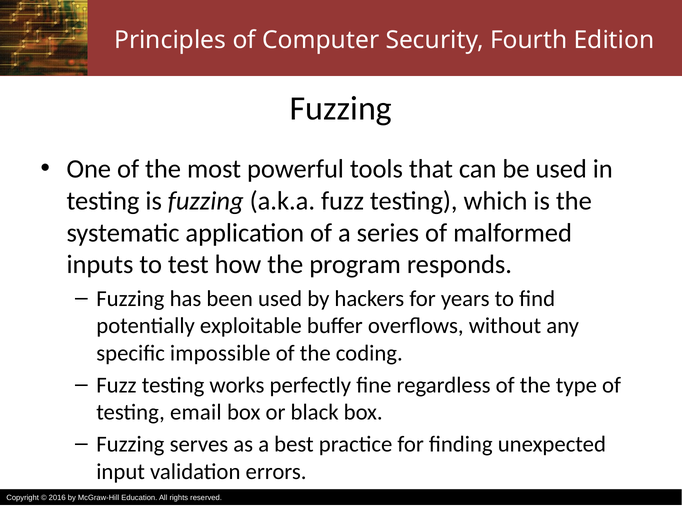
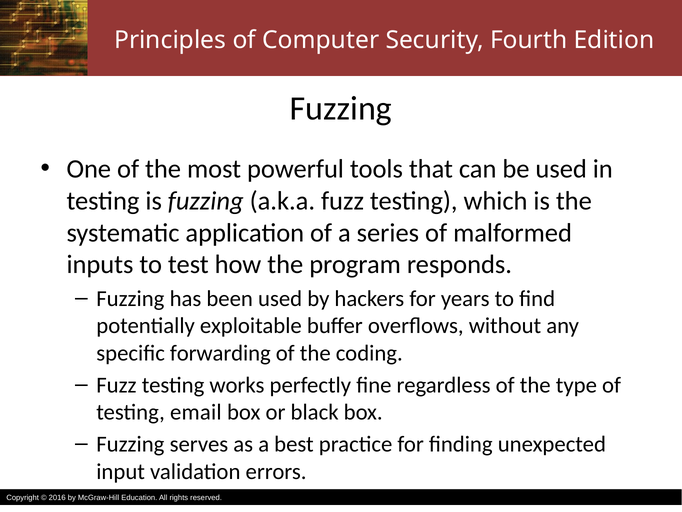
impossible: impossible -> forwarding
